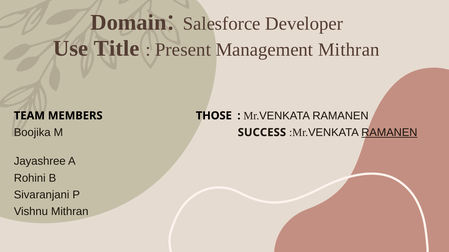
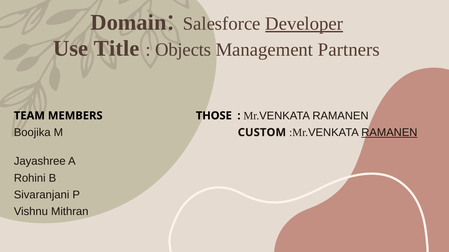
Developer underline: none -> present
Present: Present -> Objects
Management Mithran: Mithran -> Partners
SUCCESS: SUCCESS -> CUSTOM
